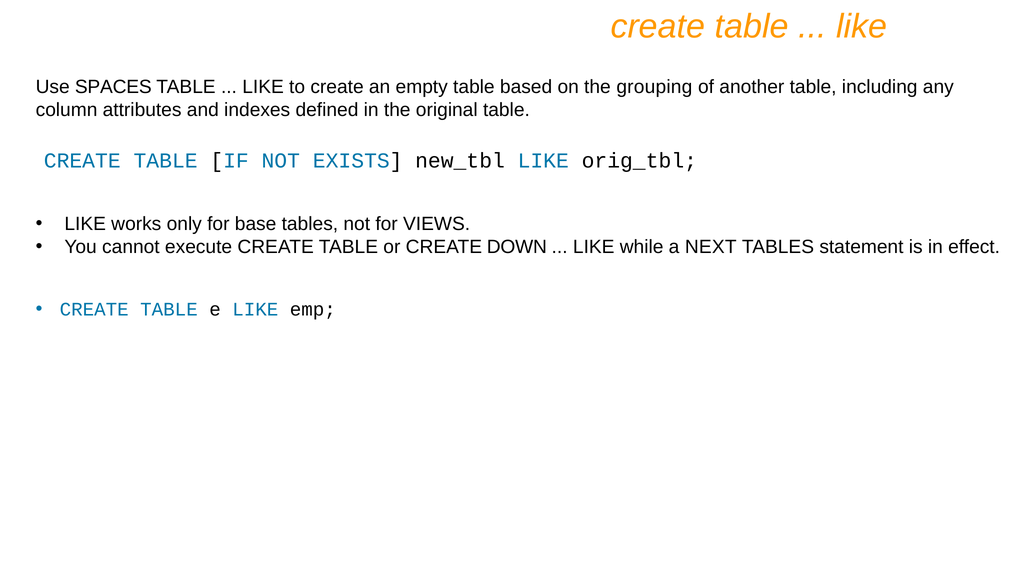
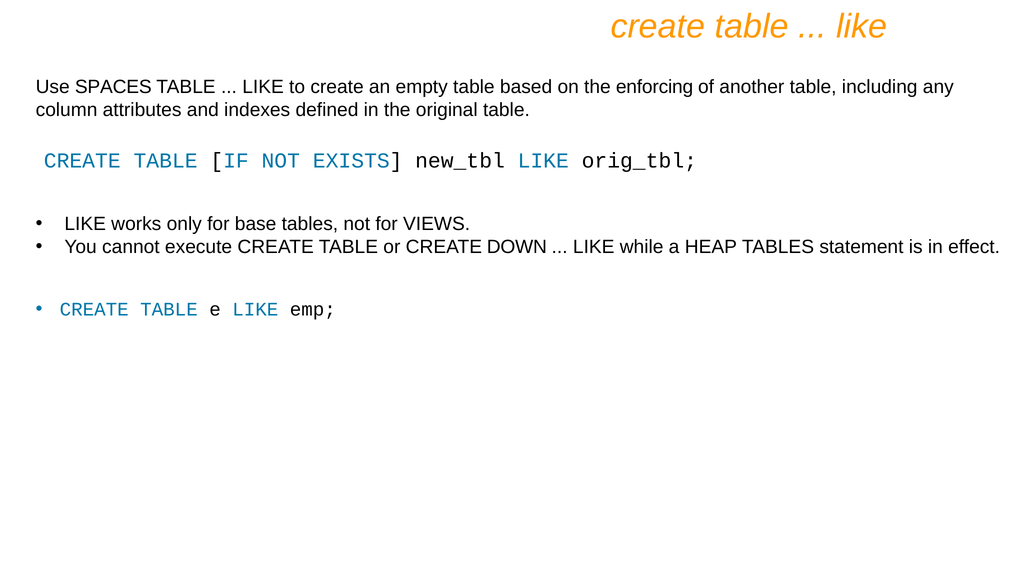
grouping: grouping -> enforcing
NEXT: NEXT -> HEAP
